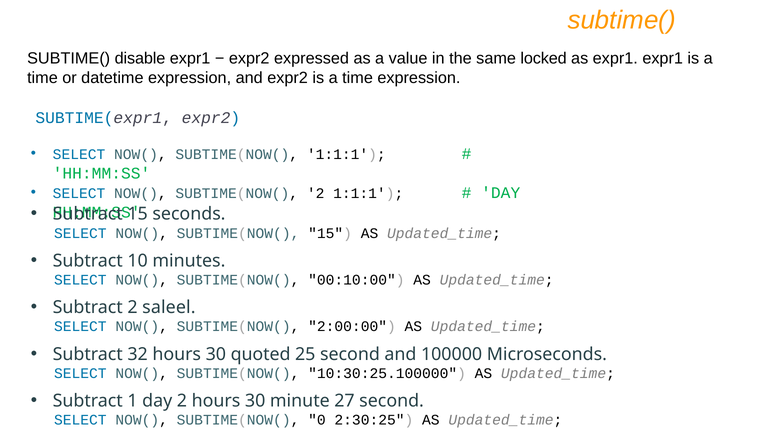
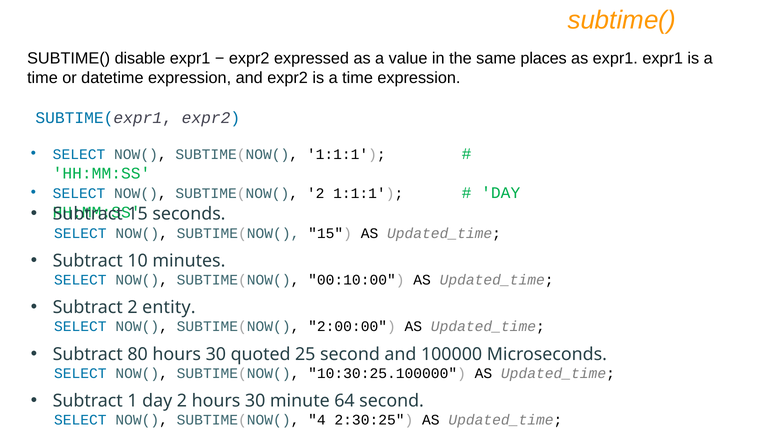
locked: locked -> places
saleel: saleel -> entity
32: 32 -> 80
27: 27 -> 64
0: 0 -> 4
